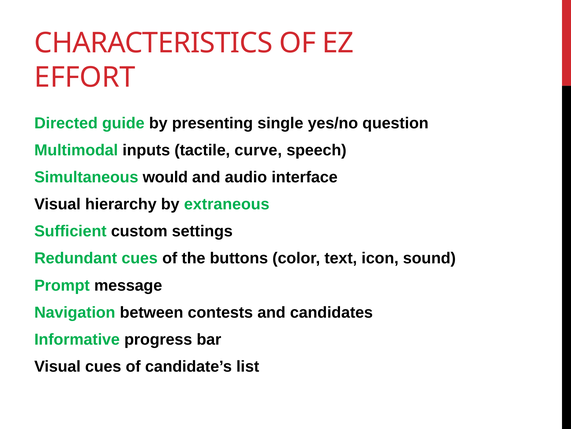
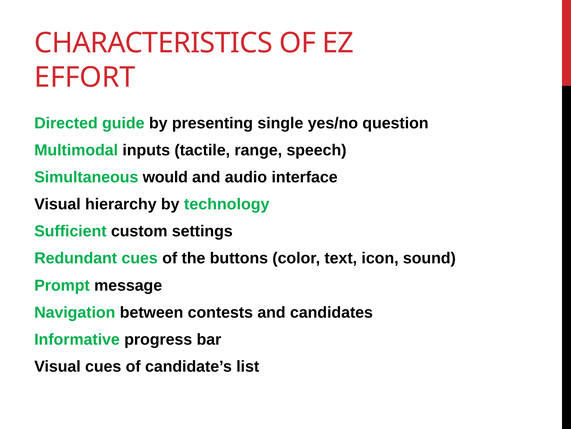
curve: curve -> range
extraneous: extraneous -> technology
